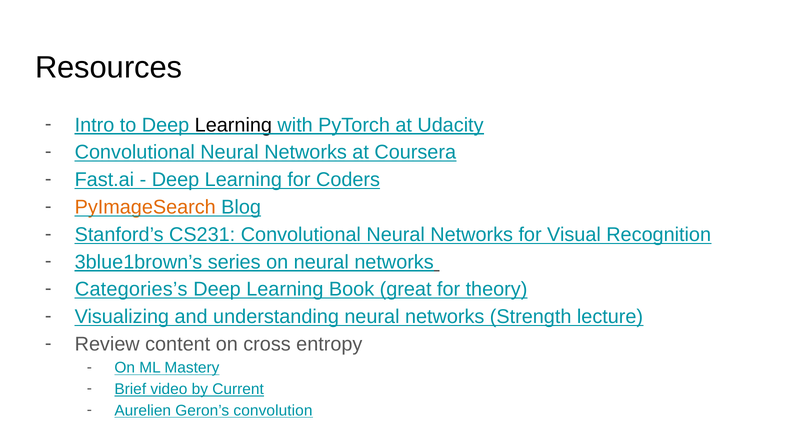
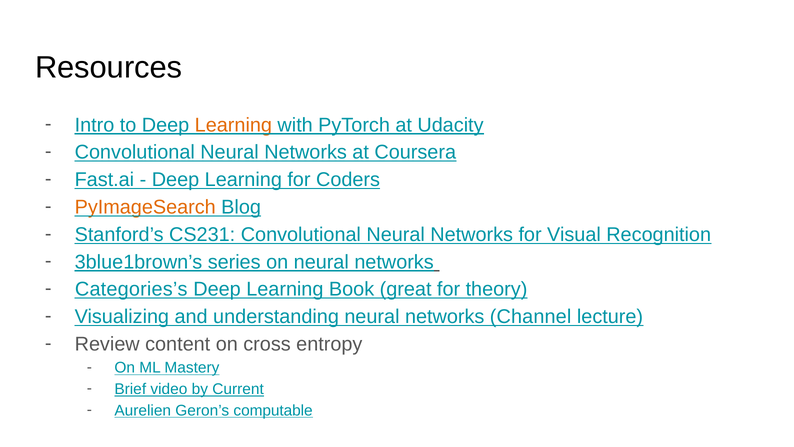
Learning at (233, 125) colour: black -> orange
Strength: Strength -> Channel
convolution: convolution -> computable
